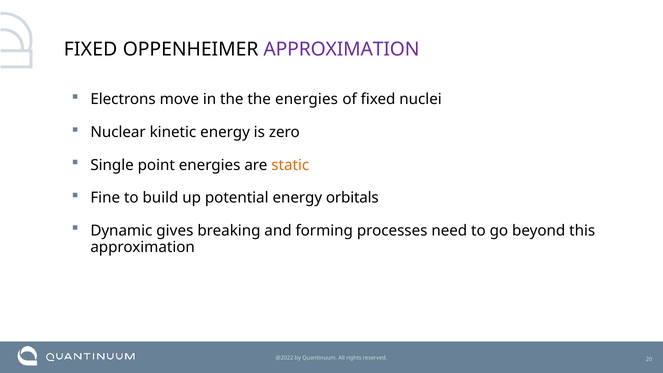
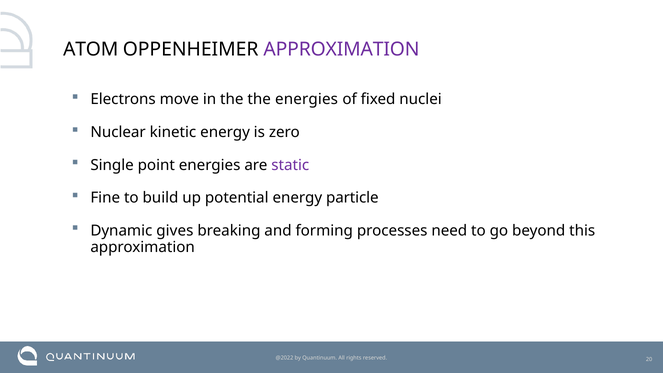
FIXED at (91, 49): FIXED -> ATOM
static colour: orange -> purple
orbitals: orbitals -> particle
